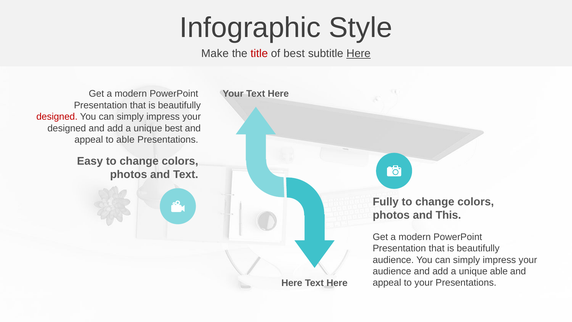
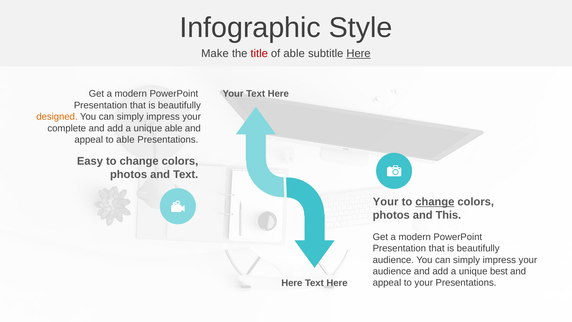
of best: best -> able
designed at (57, 117) colour: red -> orange
designed at (67, 128): designed -> complete
unique best: best -> able
Fully at (386, 202): Fully -> Your
change at (435, 202) underline: none -> present
unique able: able -> best
